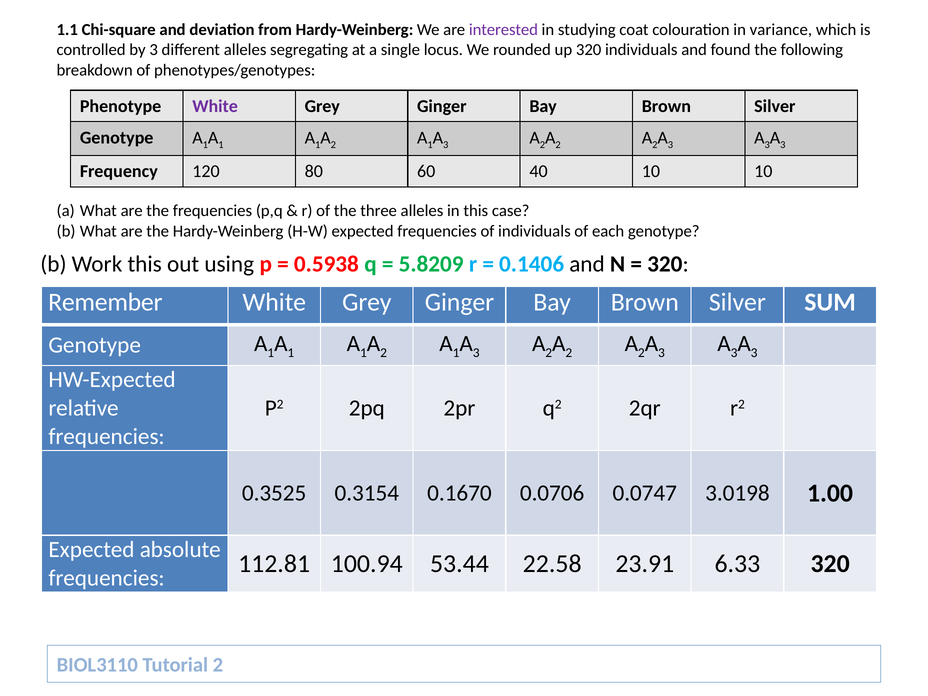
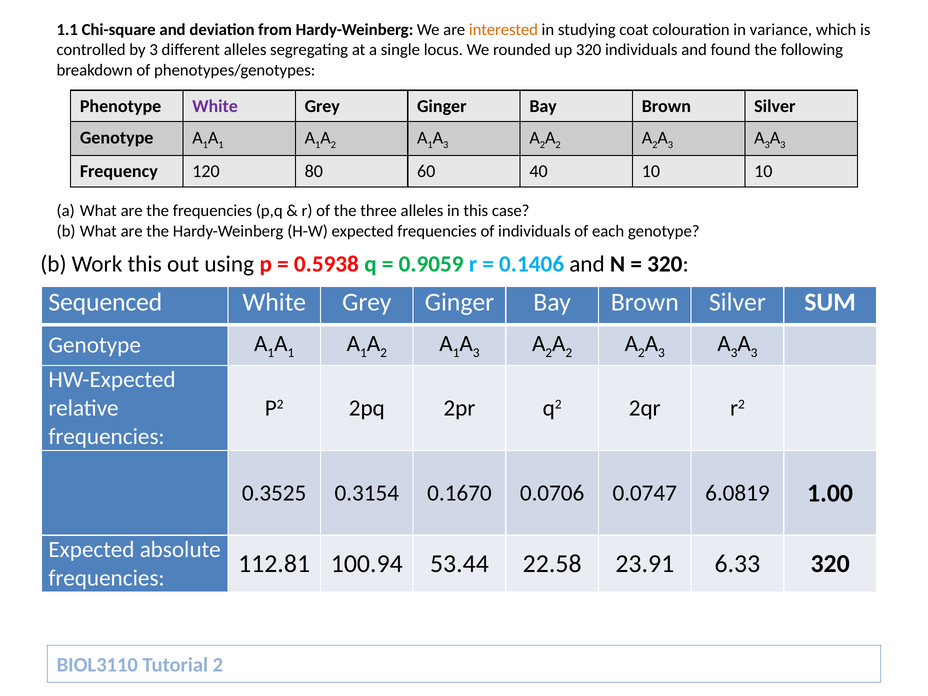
interested colour: purple -> orange
5.8209: 5.8209 -> 0.9059
Remember: Remember -> Sequenced
3.0198: 3.0198 -> 6.0819
